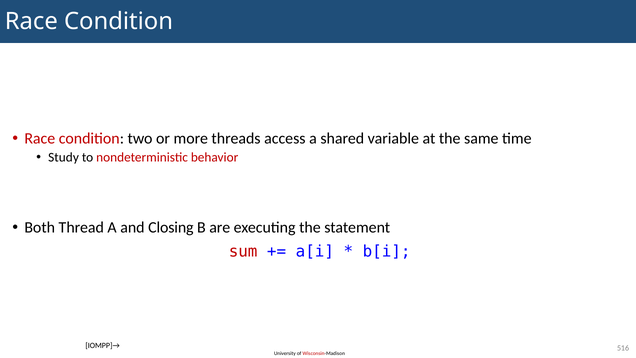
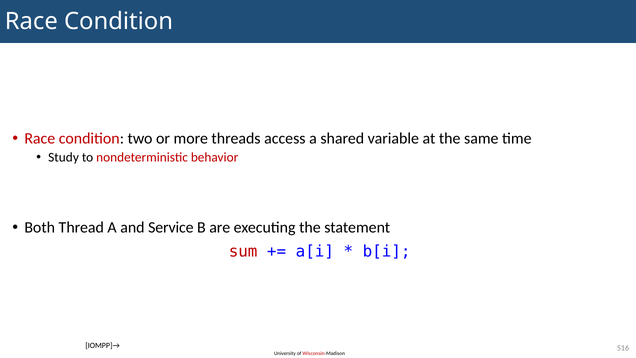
Closing: Closing -> Service
